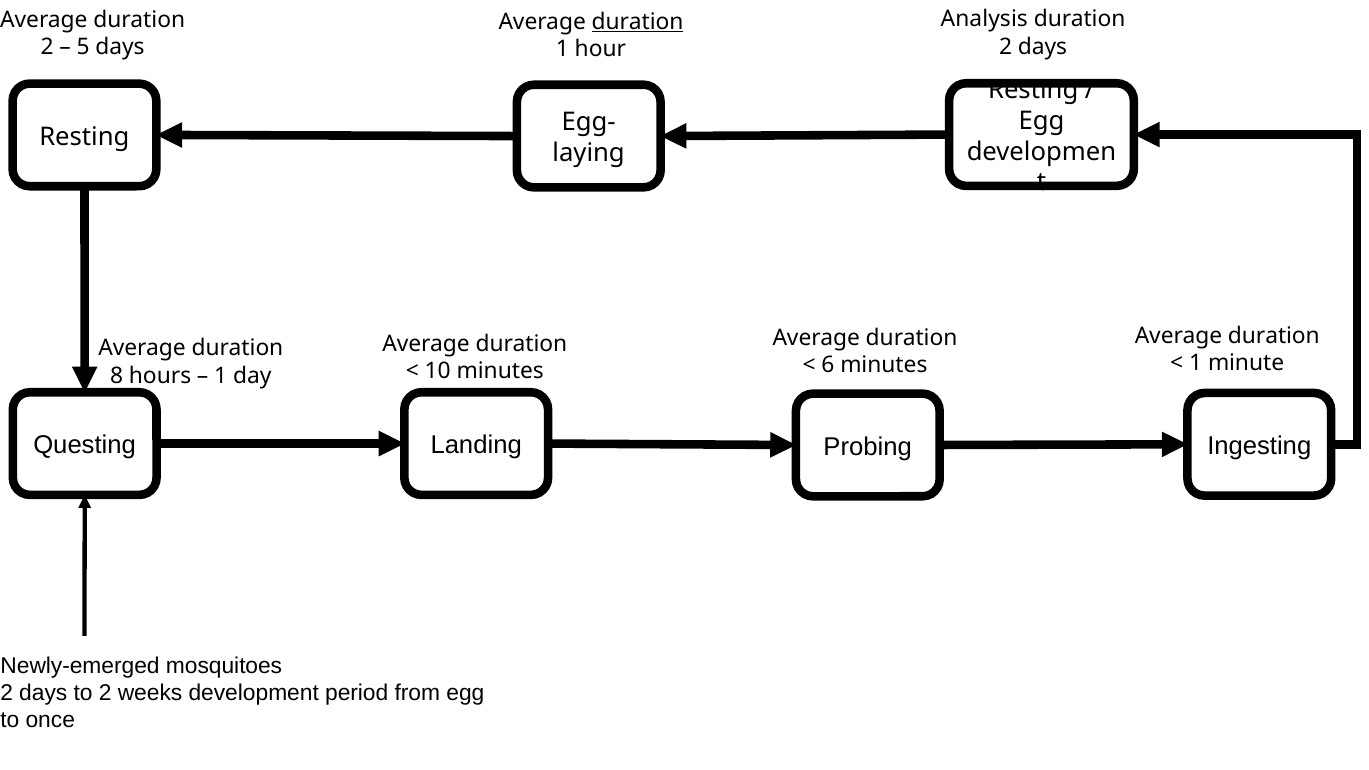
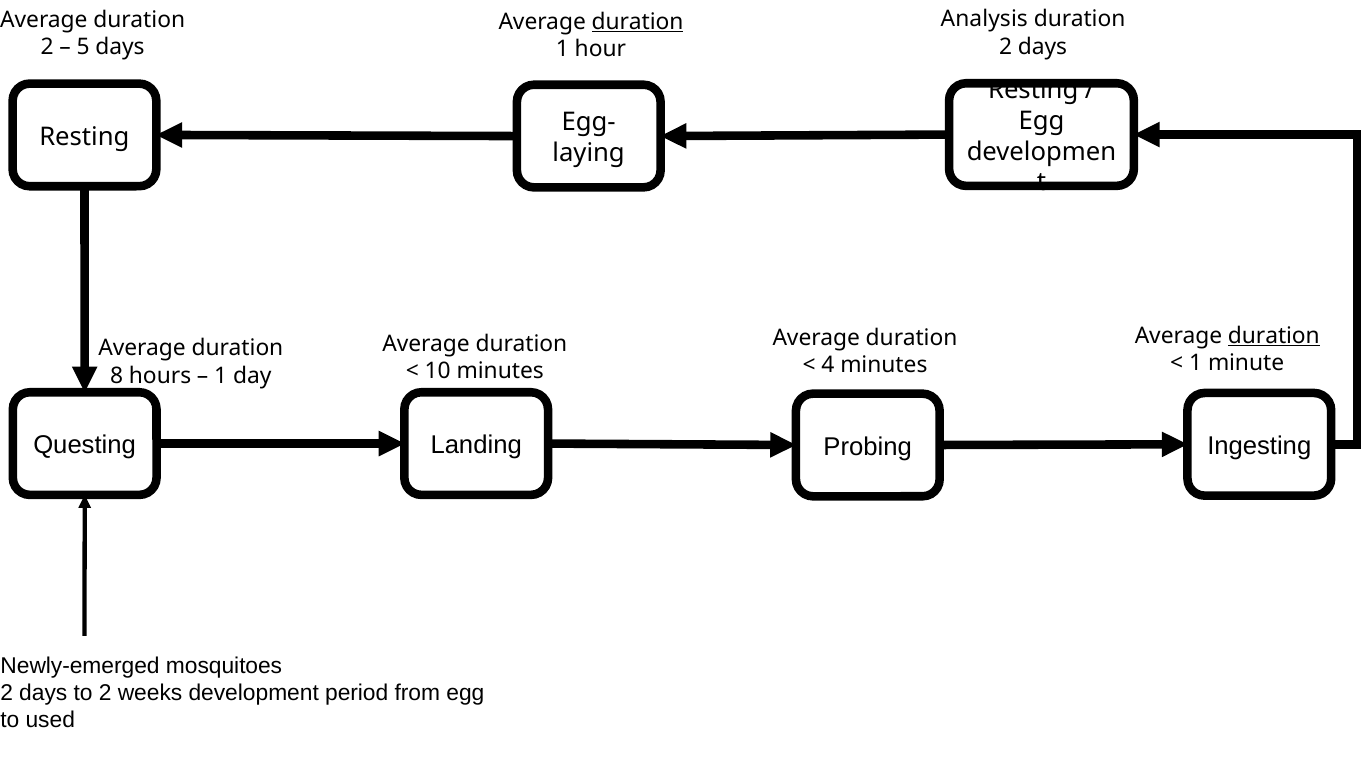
duration at (1274, 336) underline: none -> present
6: 6 -> 4
once: once -> used
